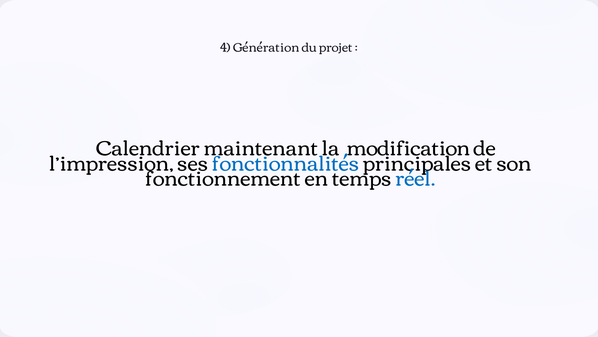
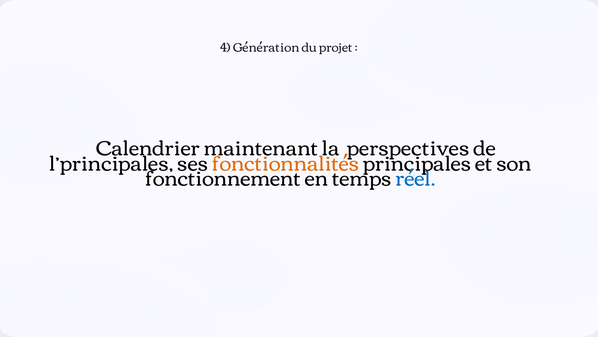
modification: modification -> perspectives
l’impression: l’impression -> l’principales
fonctionnalités colour: blue -> orange
